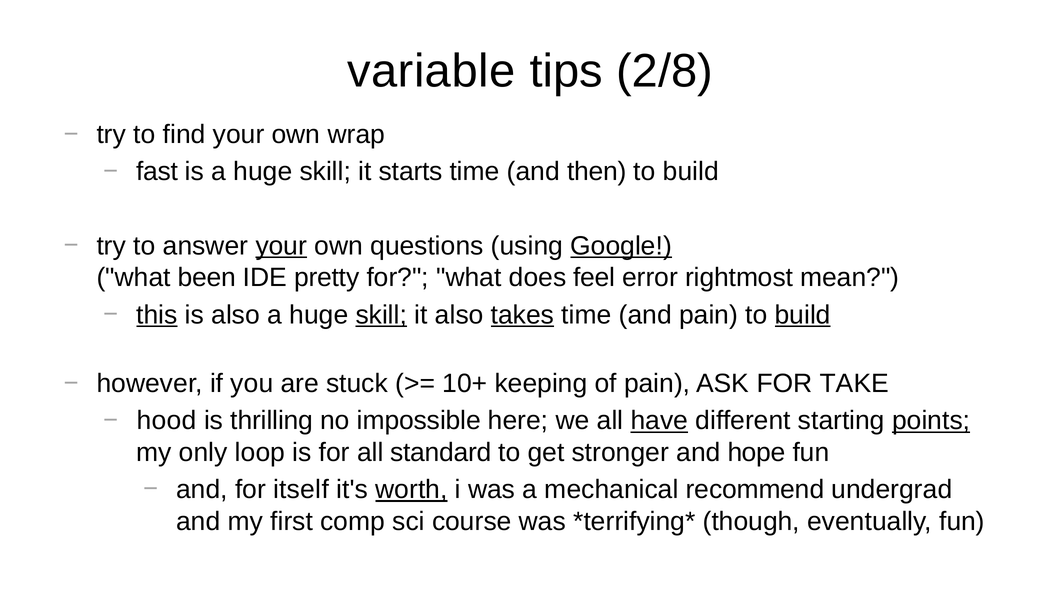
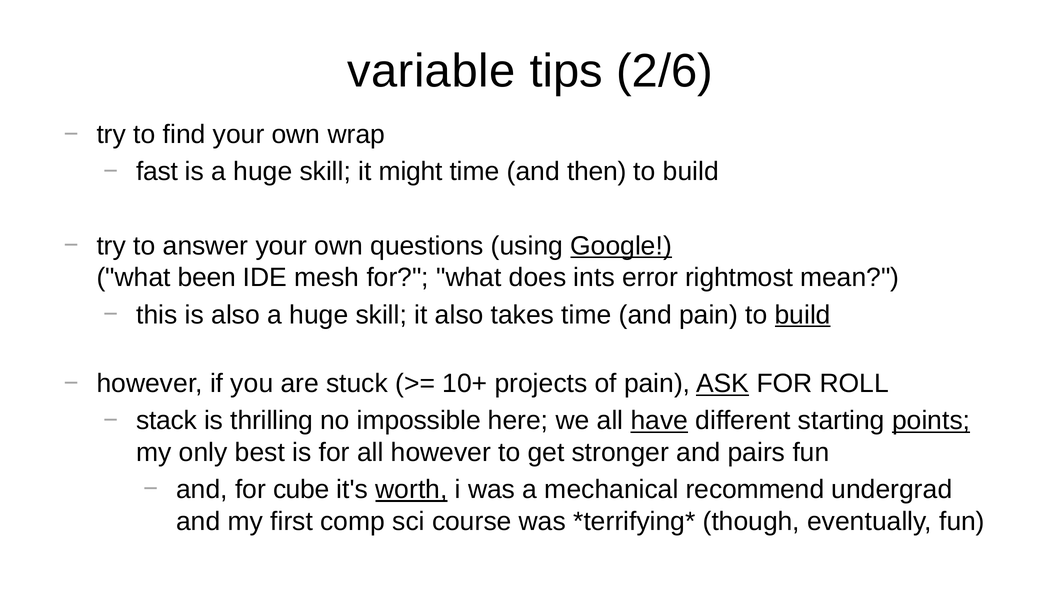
2/8: 2/8 -> 2/6
starts: starts -> might
your at (281, 246) underline: present -> none
pretty: pretty -> mesh
feel: feel -> ints
this underline: present -> none
skill at (381, 315) underline: present -> none
takes underline: present -> none
keeping: keeping -> projects
ASK underline: none -> present
TAKE: TAKE -> ROLL
hood: hood -> stack
loop: loop -> best
all standard: standard -> however
hope: hope -> pairs
itself: itself -> cube
